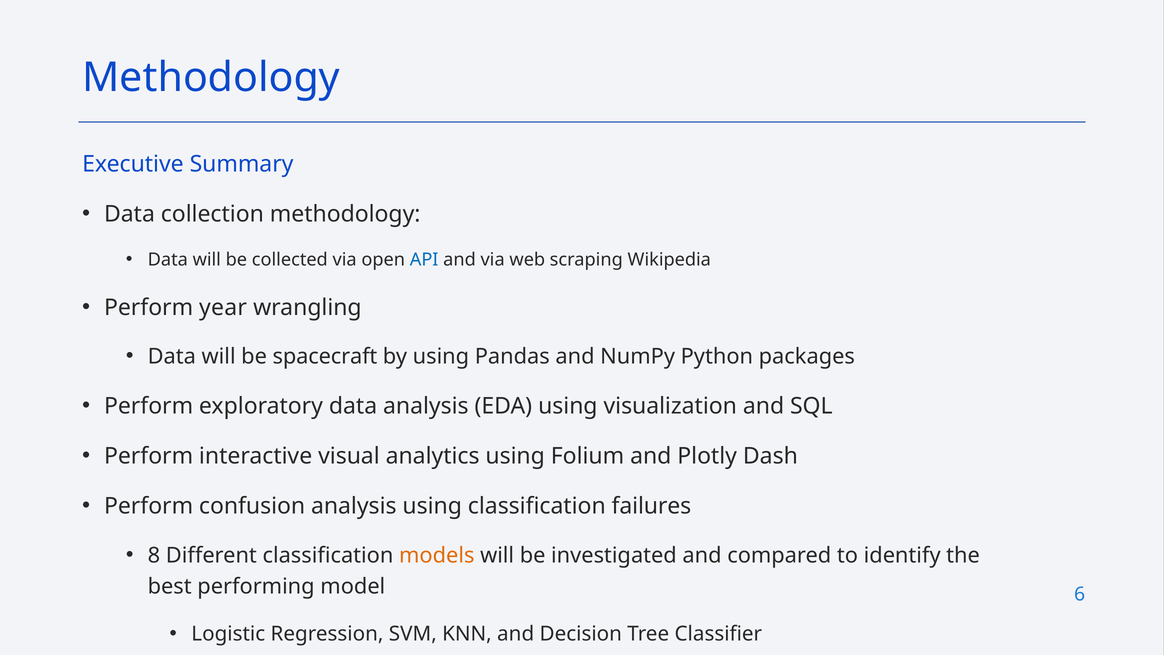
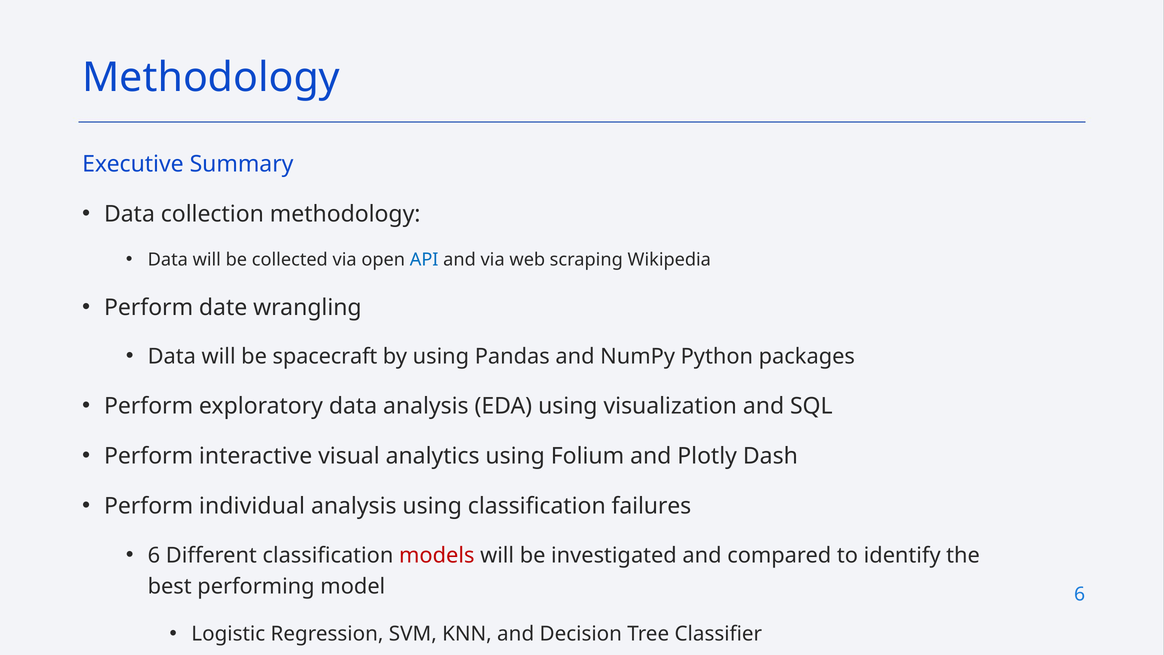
year: year -> date
confusion: confusion -> individual
8 at (154, 555): 8 -> 6
models colour: orange -> red
